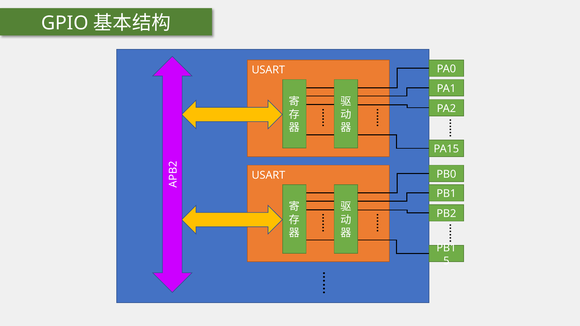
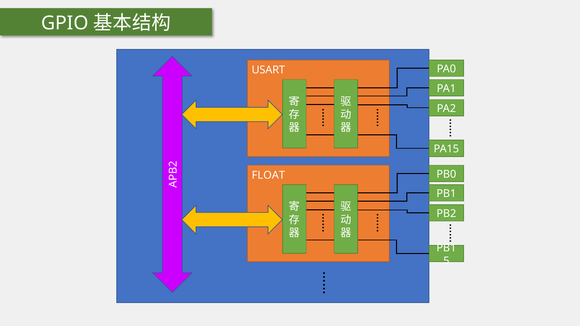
USART at (268, 175): USART -> FLOAT
